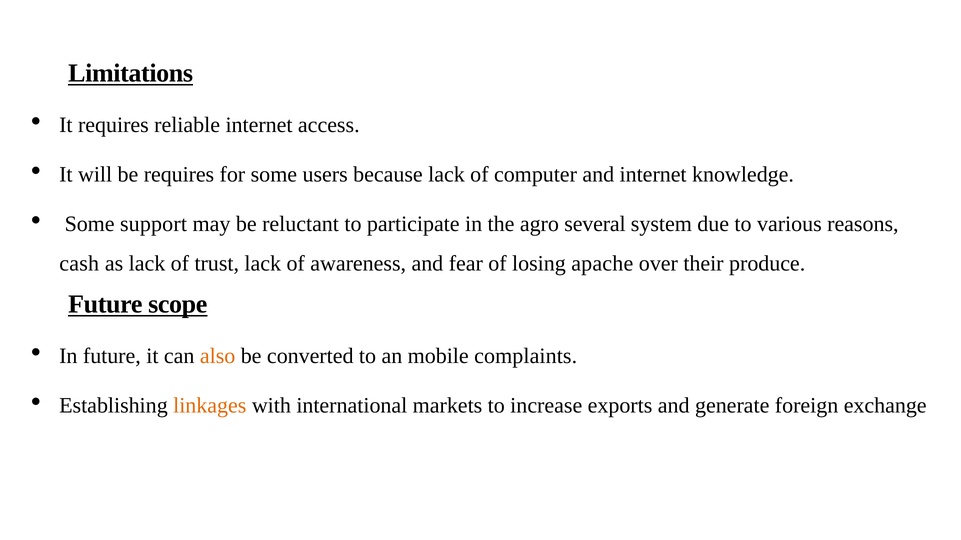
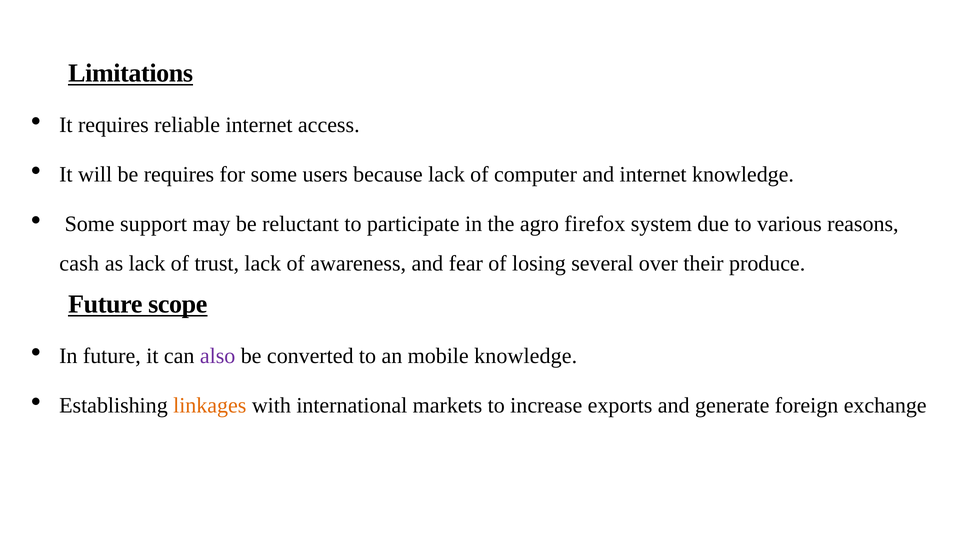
several: several -> firefox
apache: apache -> several
also colour: orange -> purple
mobile complaints: complaints -> knowledge
